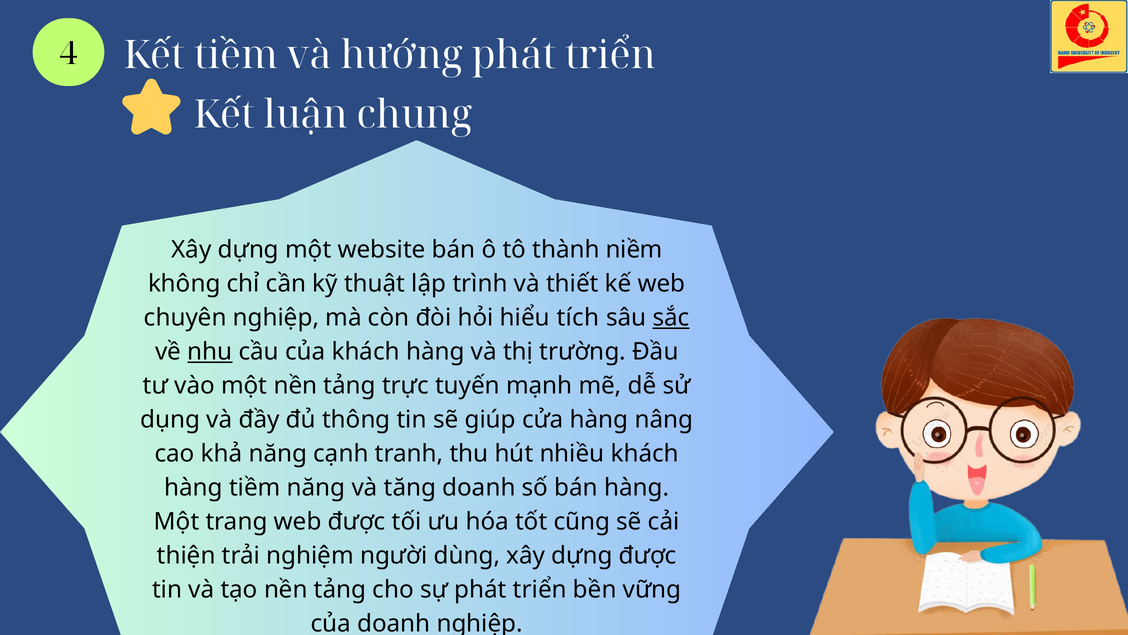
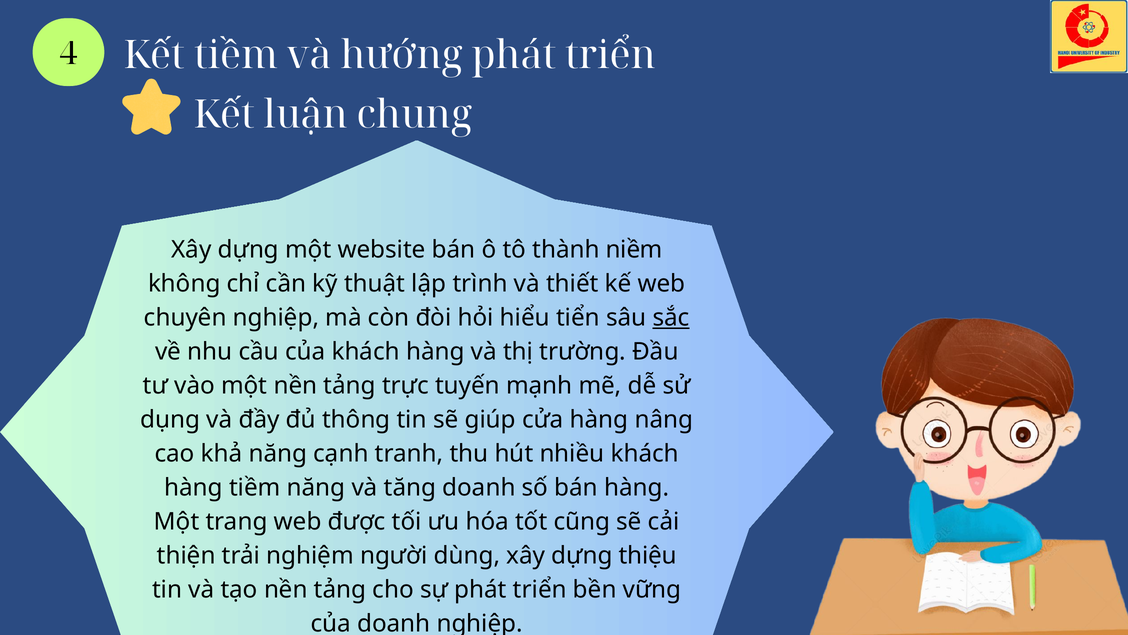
tích: tích -> tiển
nhu underline: present -> none
dựng được: được -> thiệu
